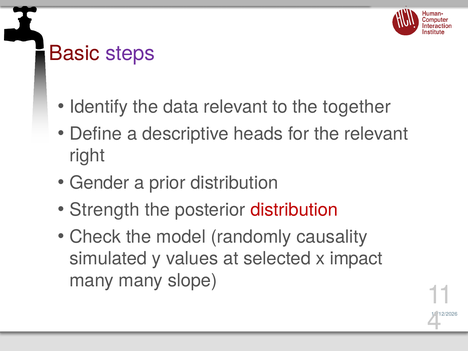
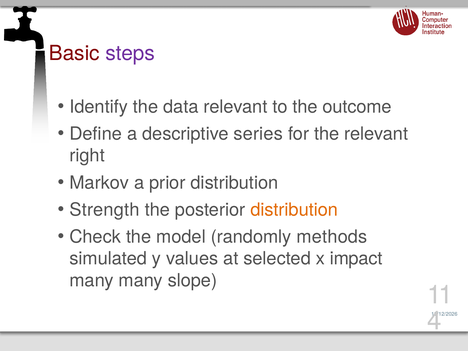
together: together -> outcome
heads: heads -> series
Gender: Gender -> Markov
distribution at (294, 210) colour: red -> orange
causality: causality -> methods
